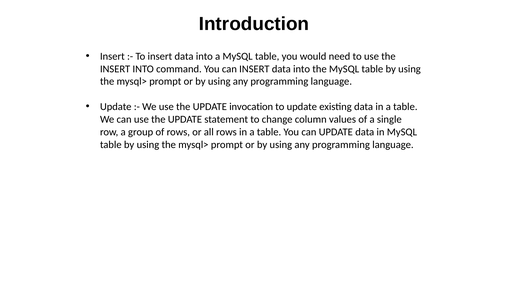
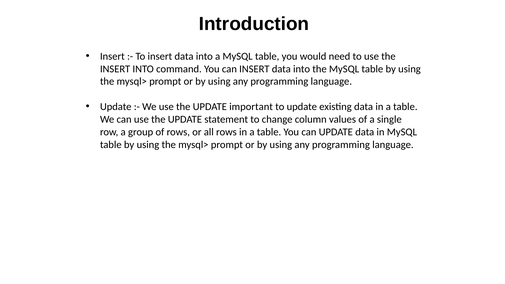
invocation: invocation -> important
